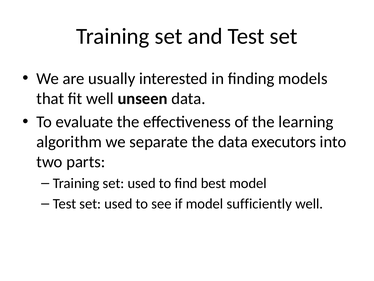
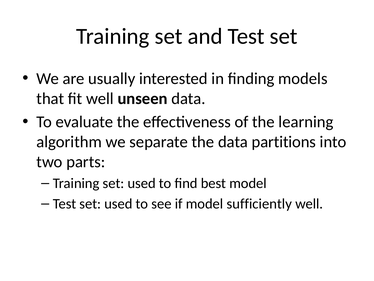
executors: executors -> partitions
